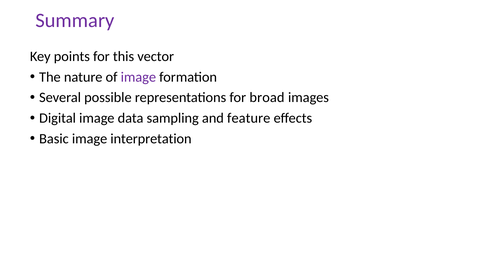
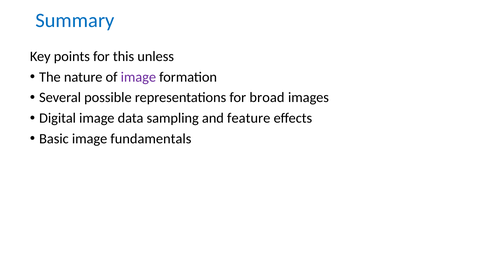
Summary colour: purple -> blue
vector: vector -> unless
interpretation: interpretation -> fundamentals
